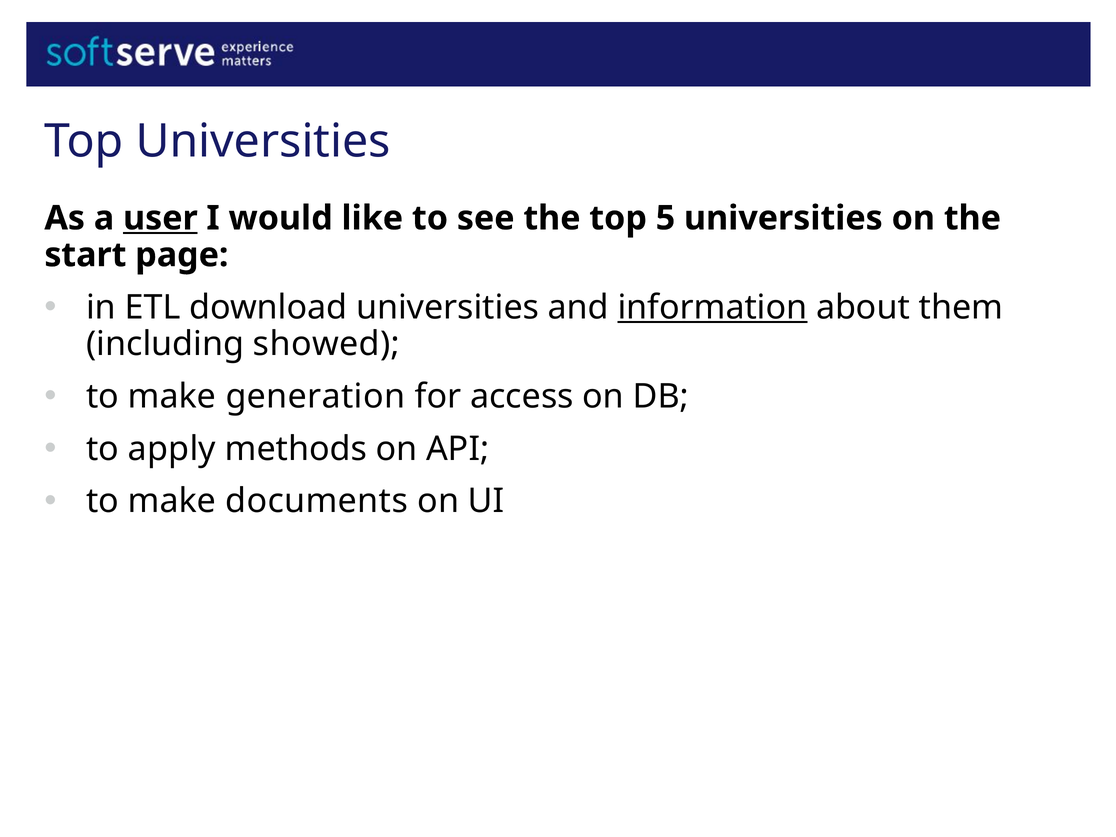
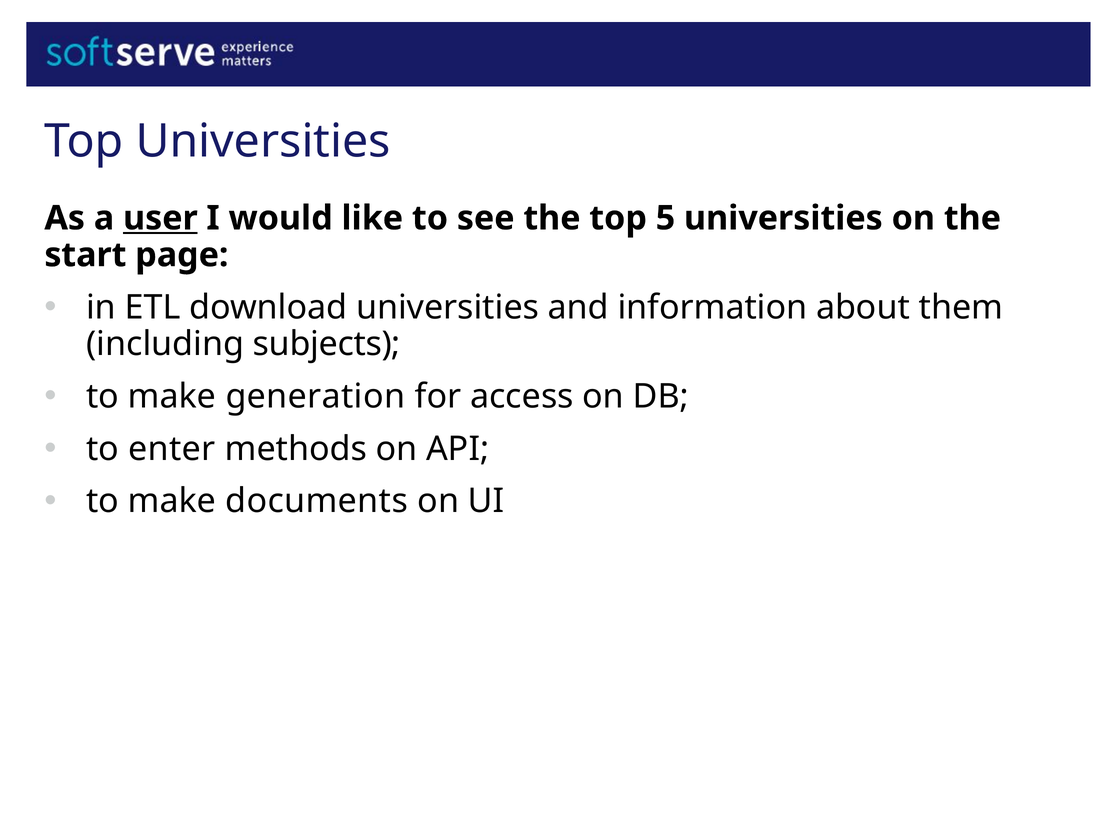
information underline: present -> none
showed: showed -> subjects
apply: apply -> enter
